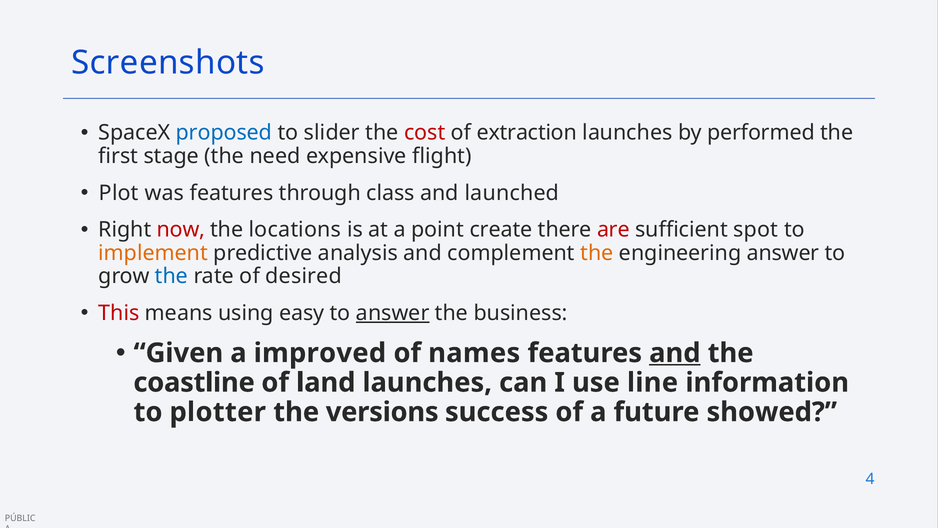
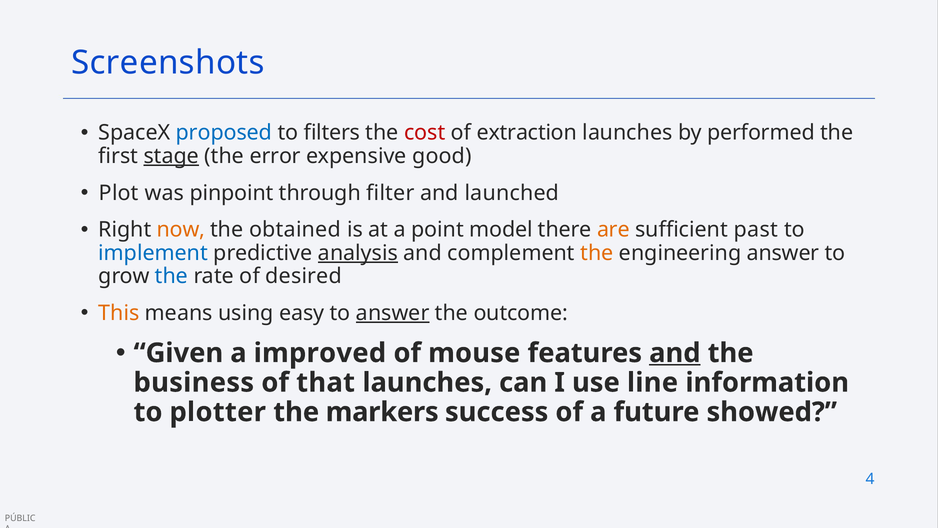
slider: slider -> filters
stage underline: none -> present
need: need -> error
flight: flight -> good
was features: features -> pinpoint
class: class -> filter
now colour: red -> orange
locations: locations -> obtained
create: create -> model
are colour: red -> orange
spot: spot -> past
implement colour: orange -> blue
analysis underline: none -> present
This colour: red -> orange
business: business -> outcome
names: names -> mouse
coastline: coastline -> business
land: land -> that
versions: versions -> markers
